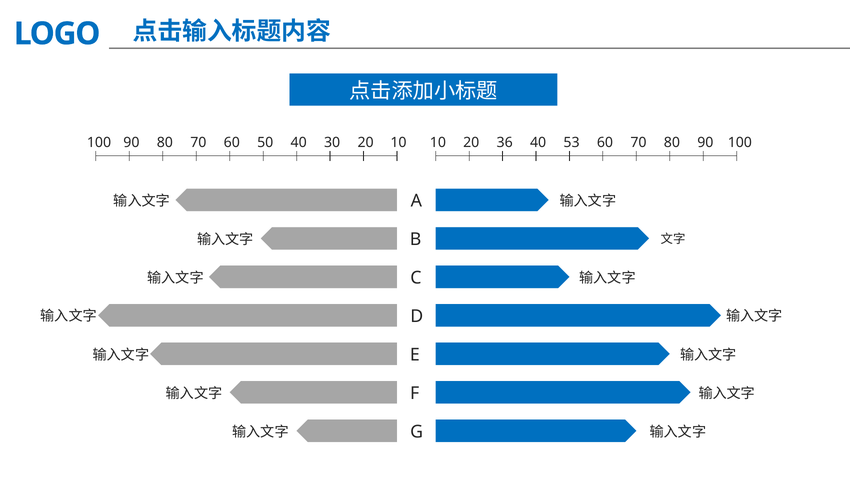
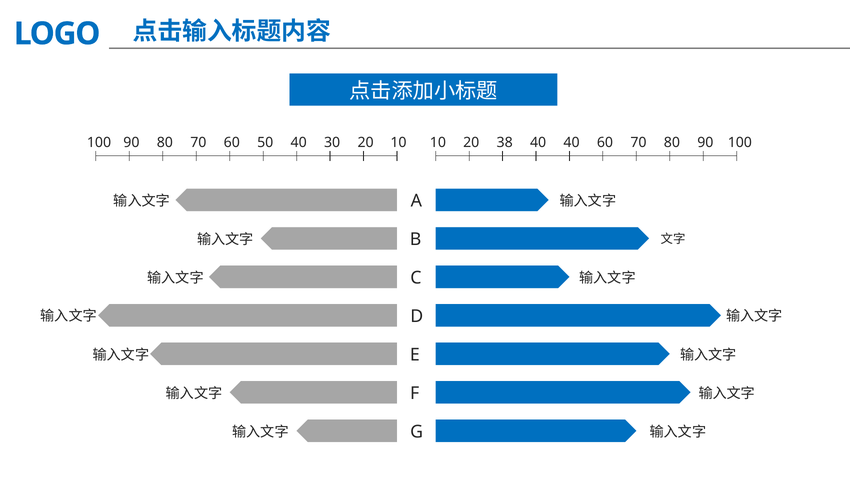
36: 36 -> 38
40 53: 53 -> 40
